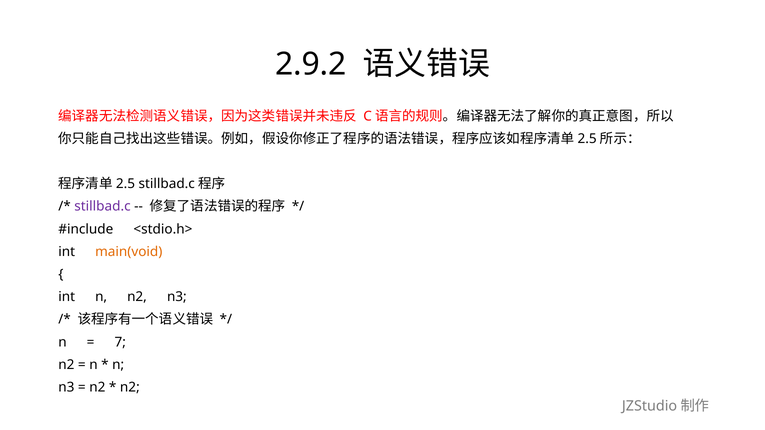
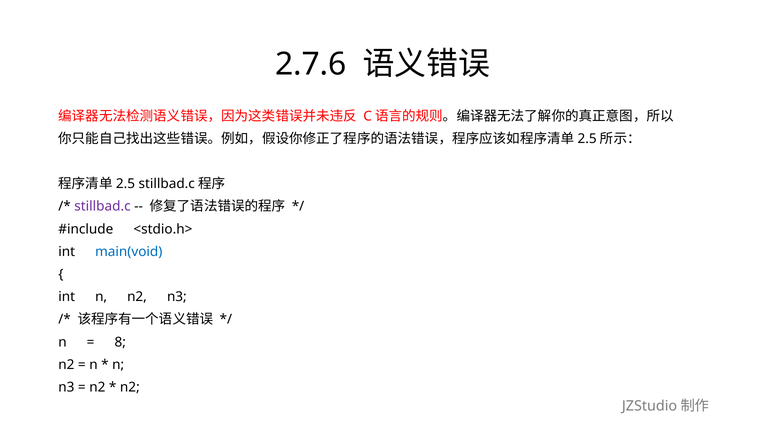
2.9.2: 2.9.2 -> 2.7.6
main(void colour: orange -> blue
7: 7 -> 8
